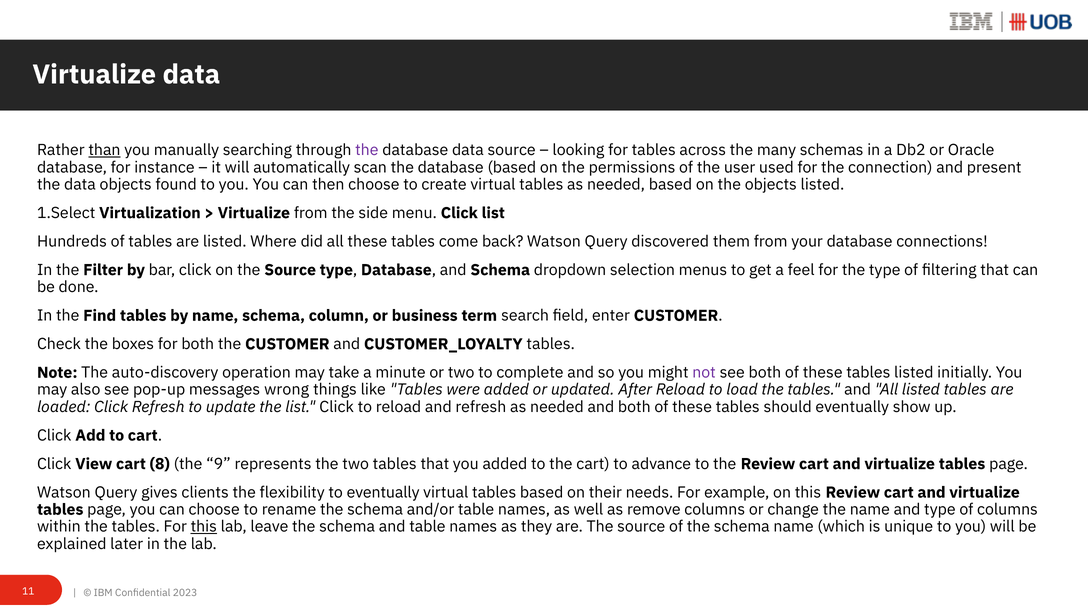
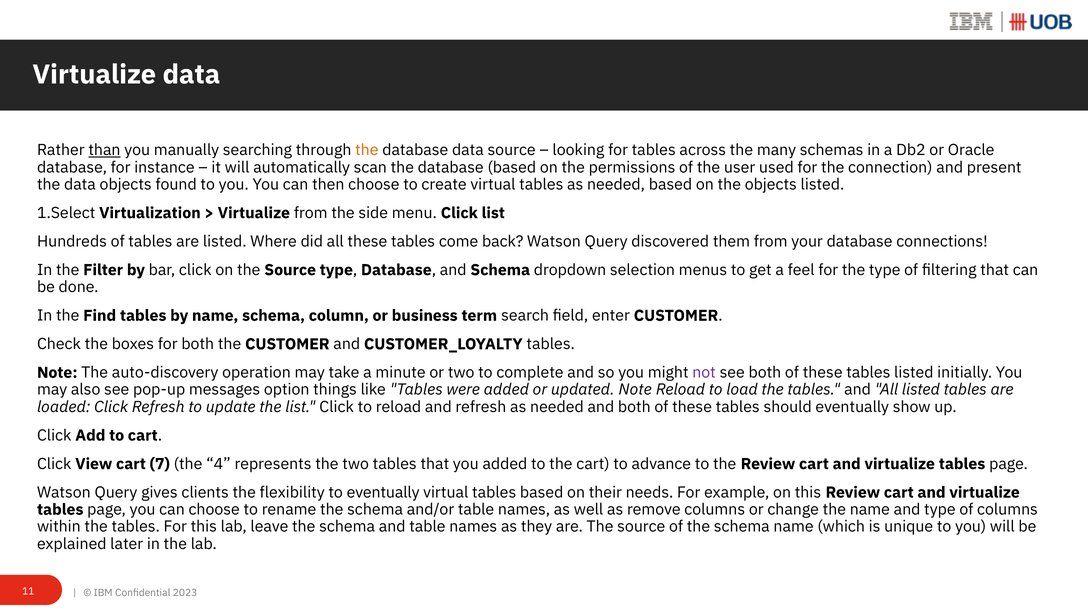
the at (367, 150) colour: purple -> orange
wrong: wrong -> option
updated After: After -> Note
8: 8 -> 7
9: 9 -> 4
this at (204, 527) underline: present -> none
